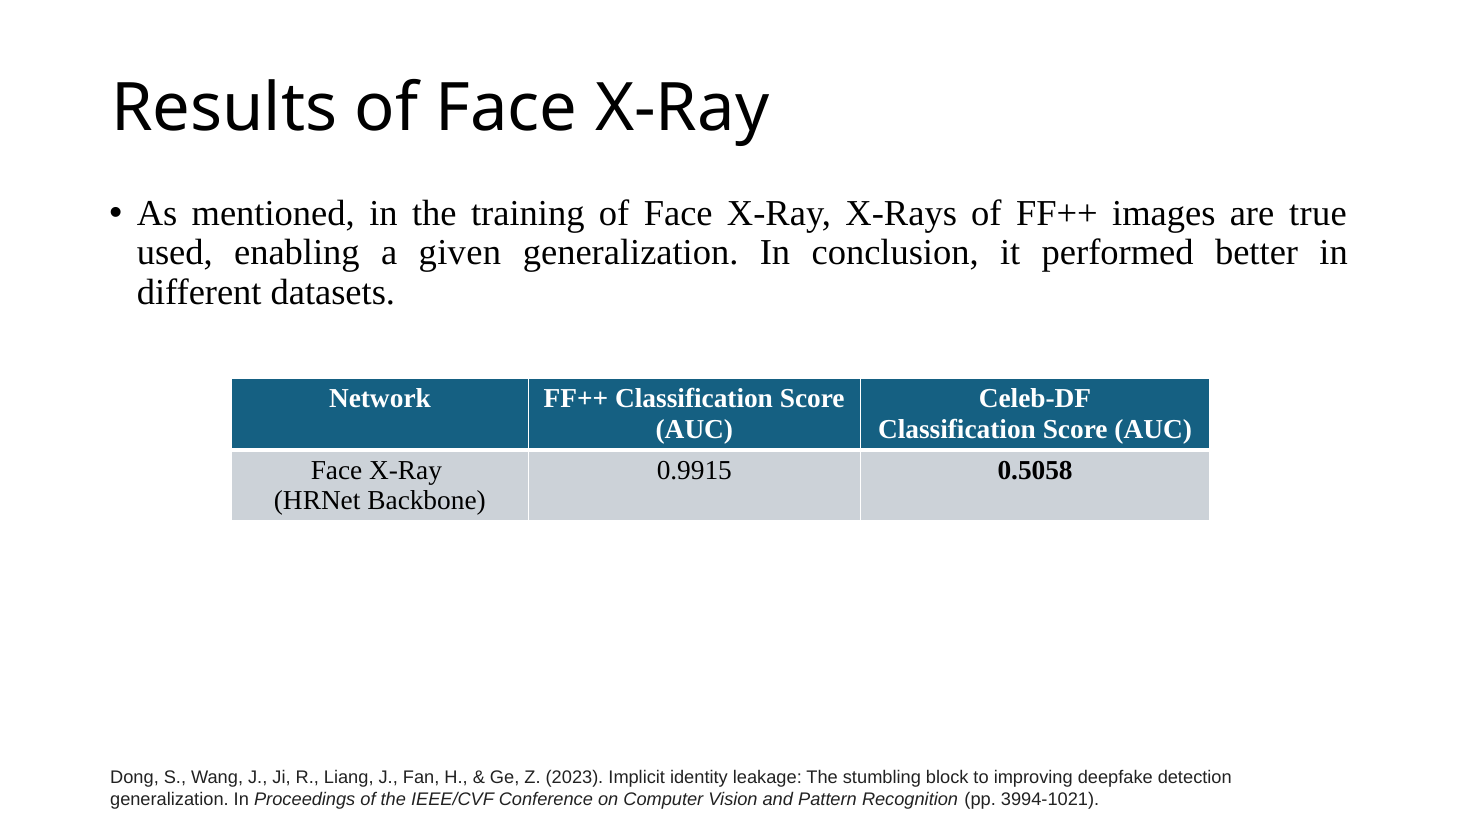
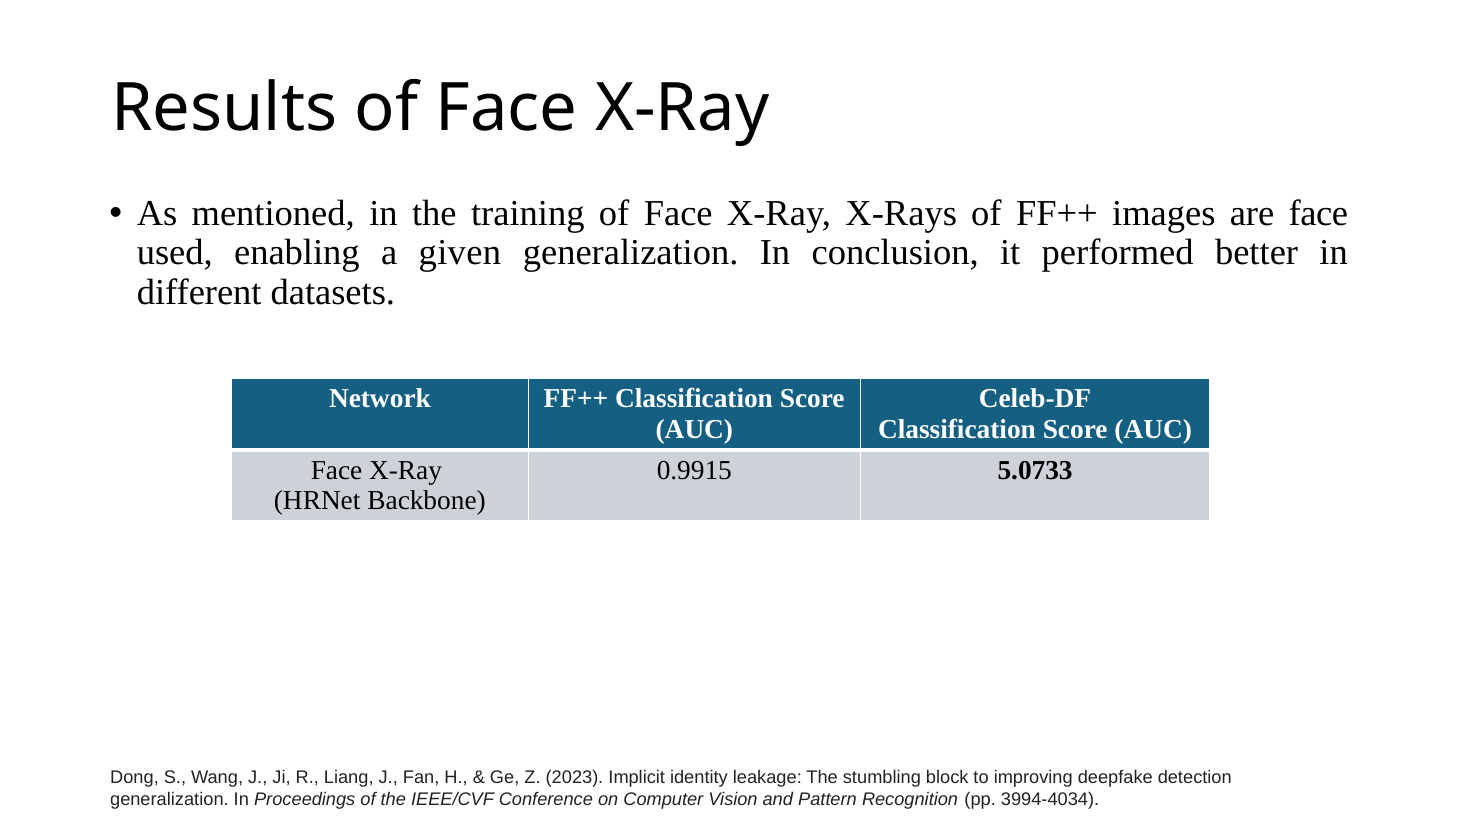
are true: true -> face
0.5058: 0.5058 -> 5.0733
3994-1021: 3994-1021 -> 3994-4034
